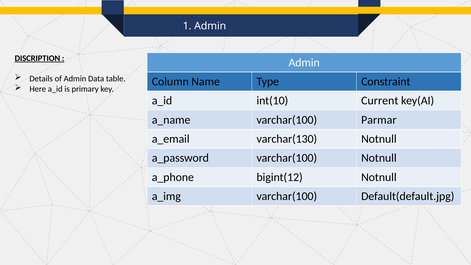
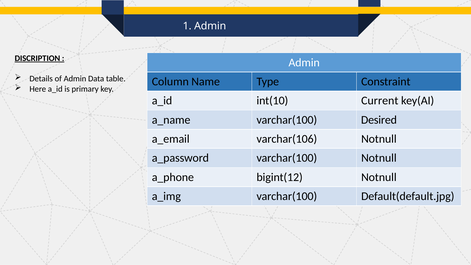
Parmar: Parmar -> Desired
varchar(130: varchar(130 -> varchar(106
